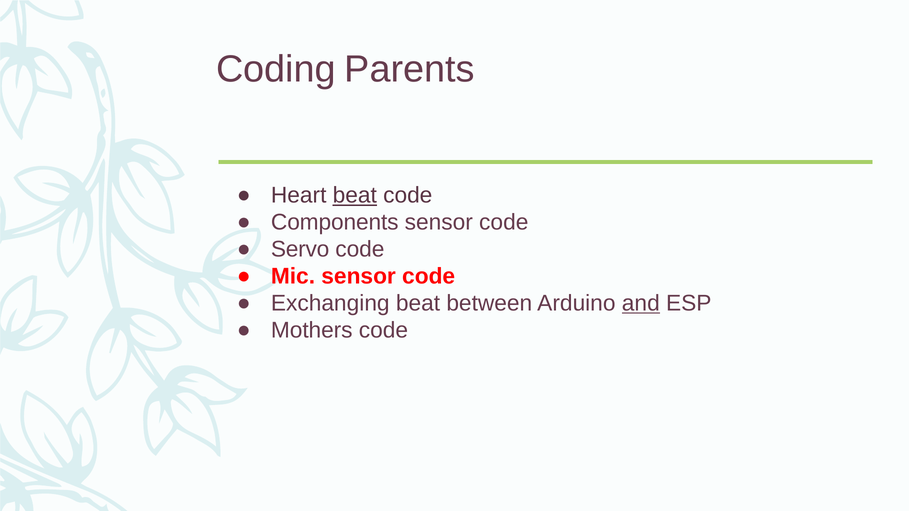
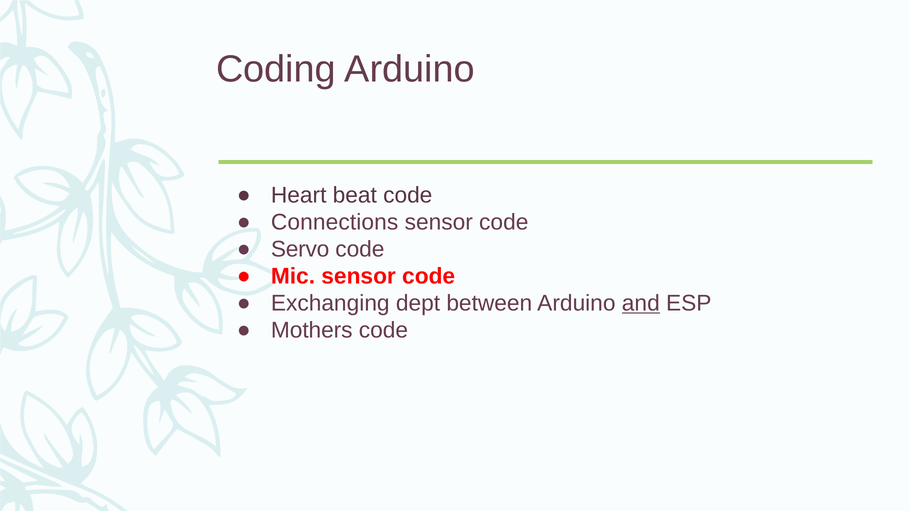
Coding Parents: Parents -> Arduino
beat at (355, 195) underline: present -> none
Components: Components -> Connections
Exchanging beat: beat -> dept
